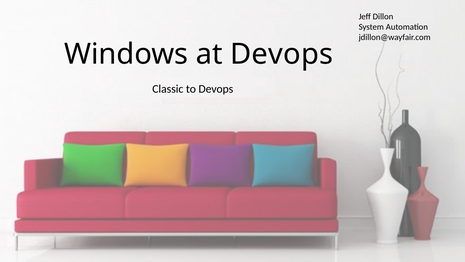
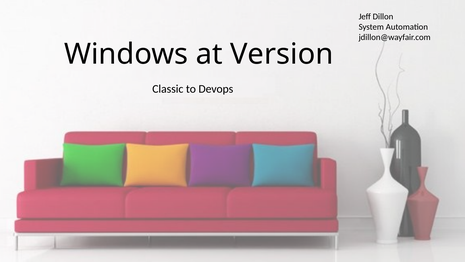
at Devops: Devops -> Version
